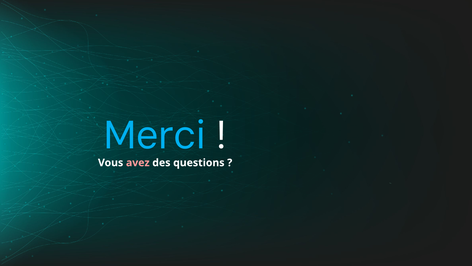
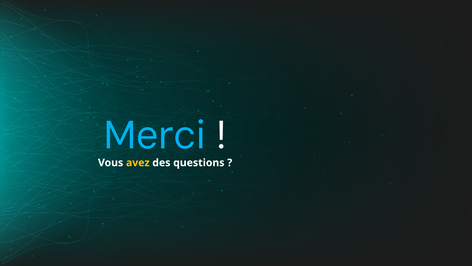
avez colour: pink -> yellow
